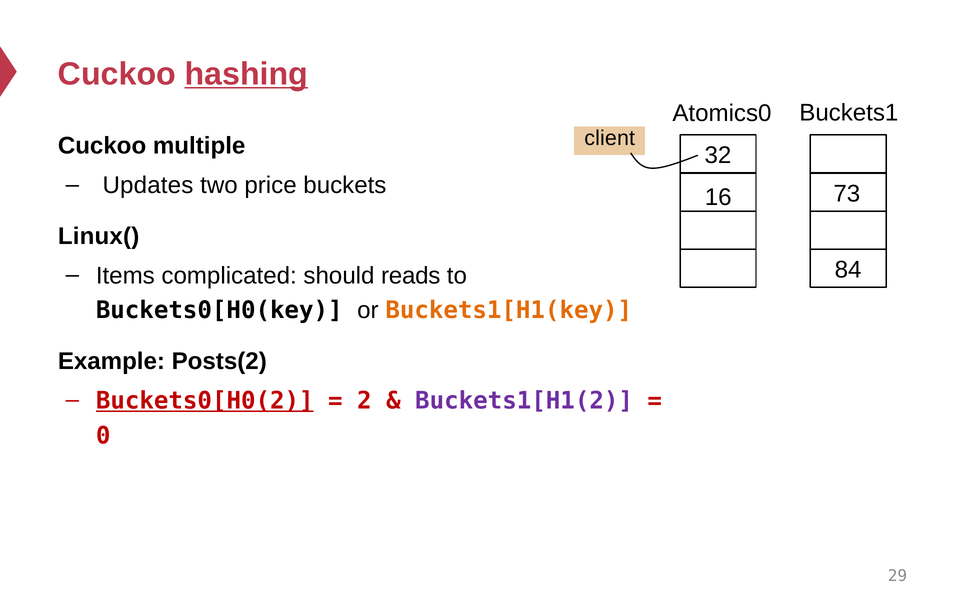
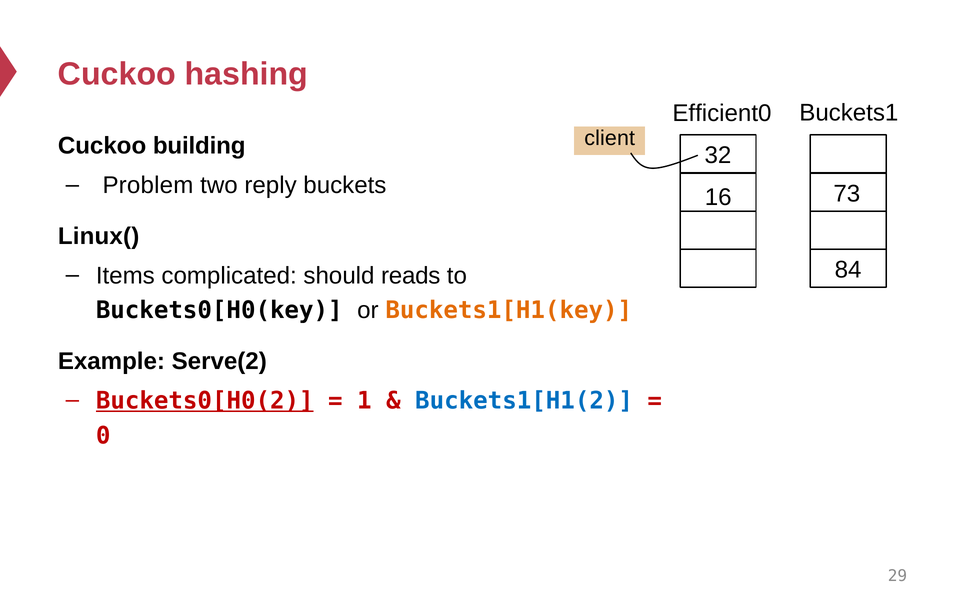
hashing underline: present -> none
Atomics0: Atomics0 -> Efficient0
multiple: multiple -> building
Updates: Updates -> Problem
price: price -> reply
Posts(2: Posts(2 -> Serve(2
2: 2 -> 1
Buckets1[H1(2 colour: purple -> blue
